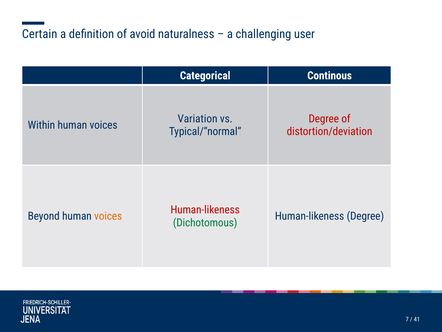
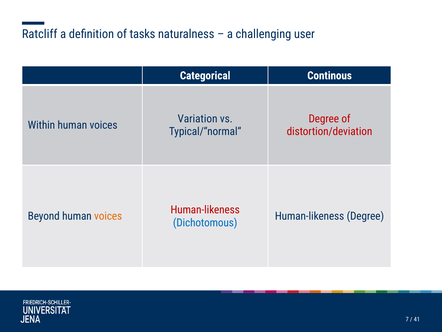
Certain: Certain -> Ratcliff
avoid: avoid -> tasks
Dichotomous colour: green -> blue
